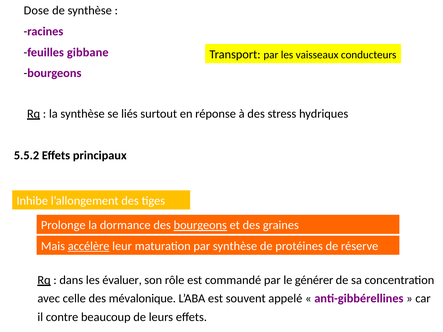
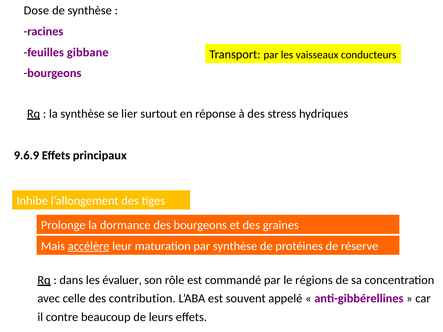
liés: liés -> lier
5.5.2: 5.5.2 -> 9.6.9
bourgeons at (200, 225) underline: present -> none
générer: générer -> régions
mévalonique: mévalonique -> contribution
